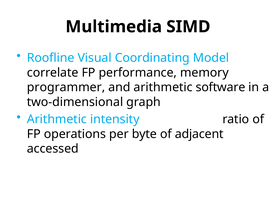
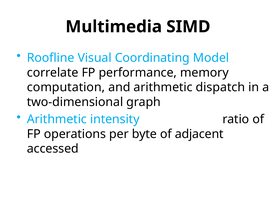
programmer: programmer -> computation
software: software -> dispatch
